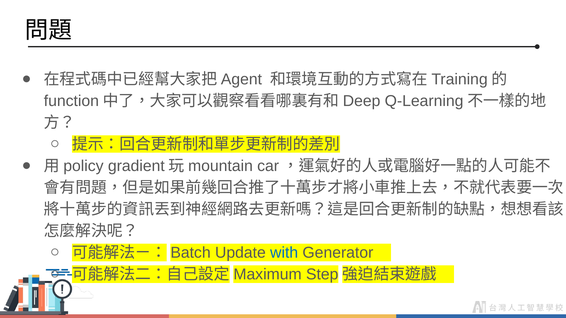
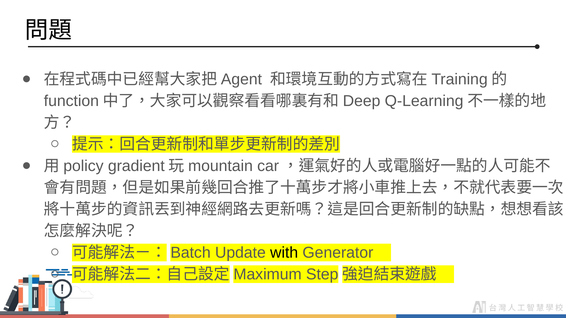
with colour: blue -> black
